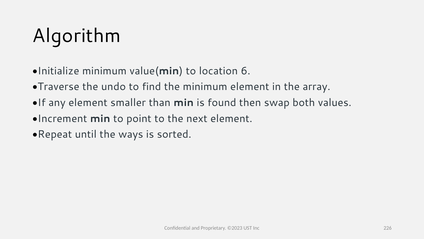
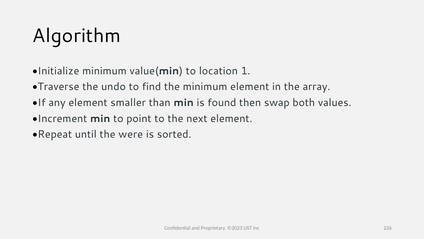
6: 6 -> 1
ways: ways -> were
